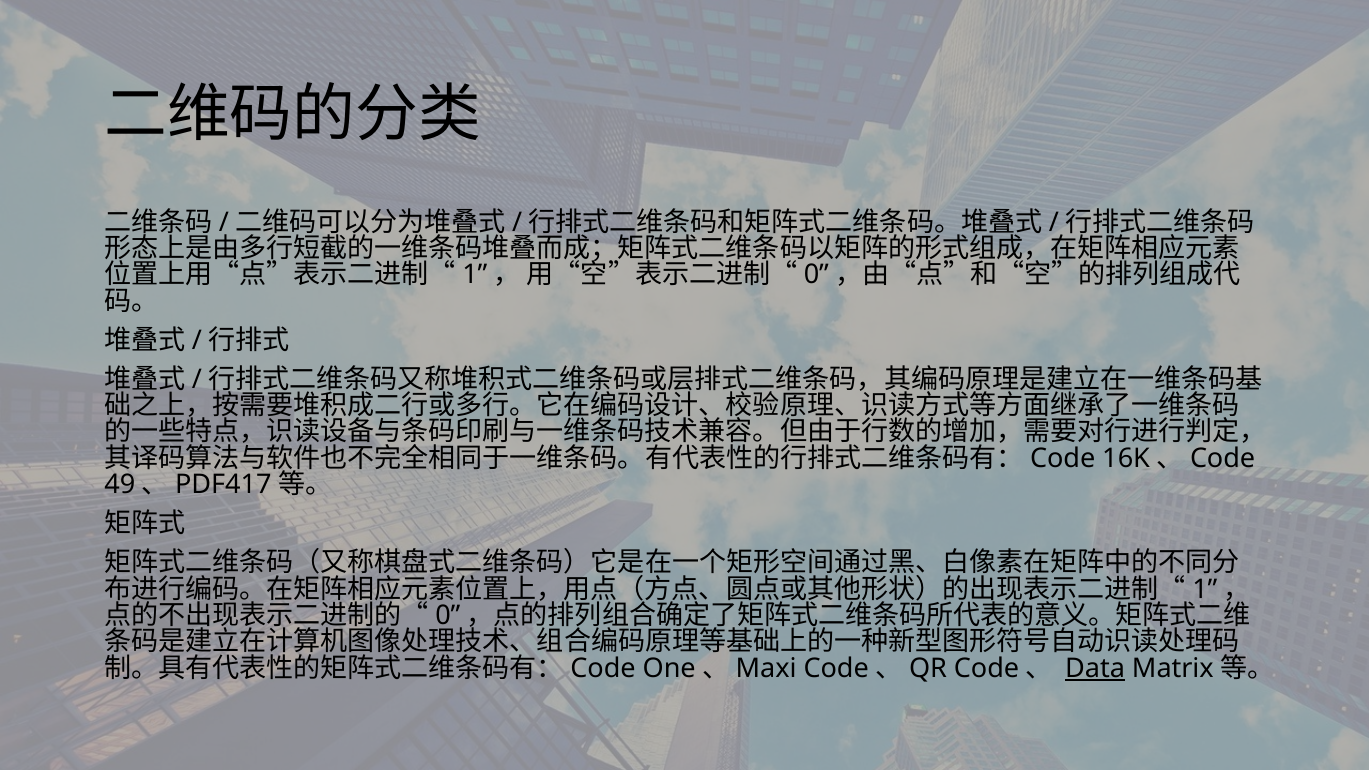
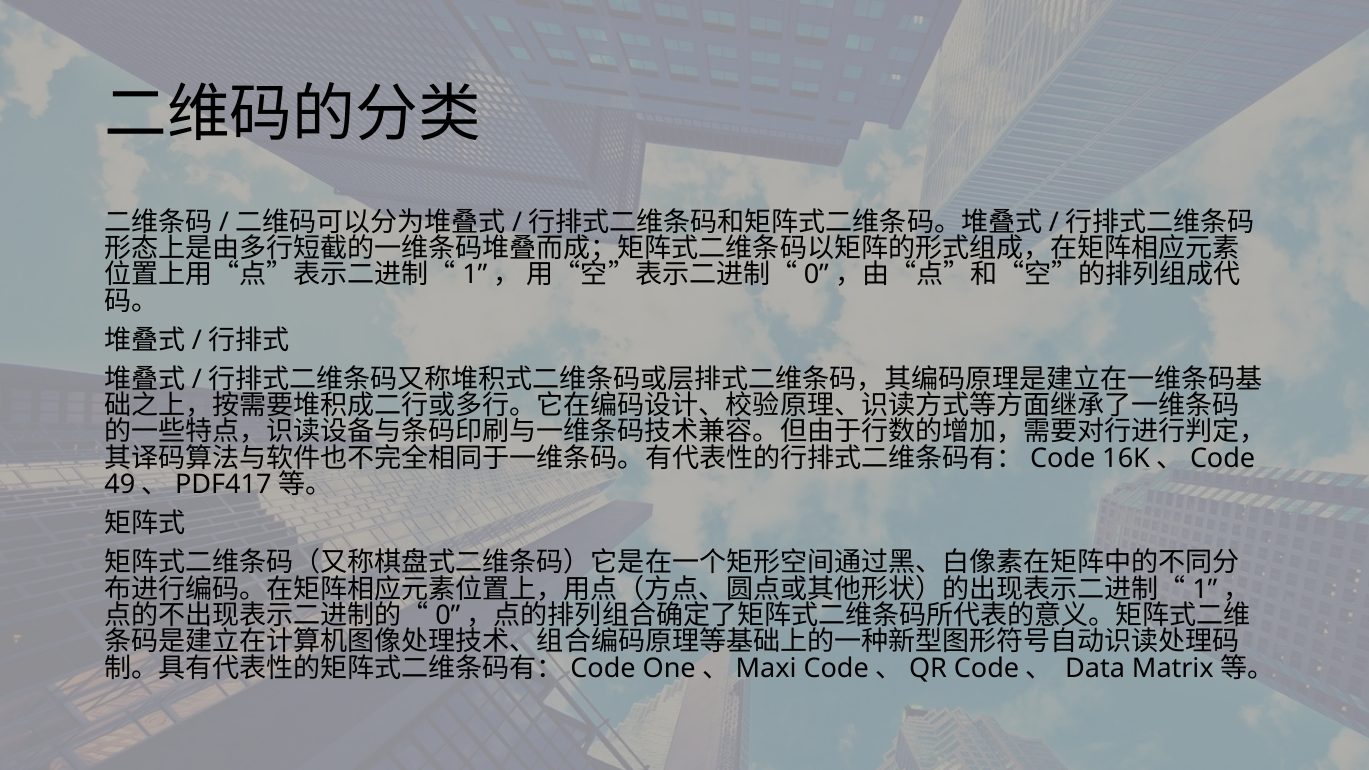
Data underline: present -> none
